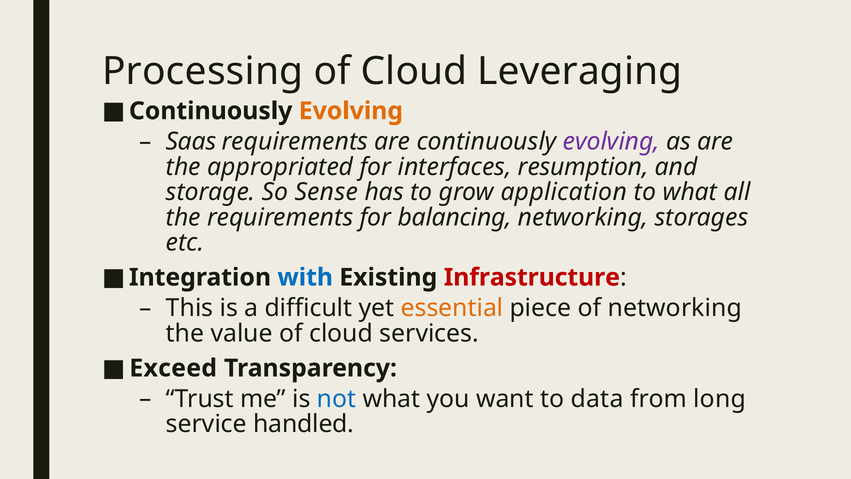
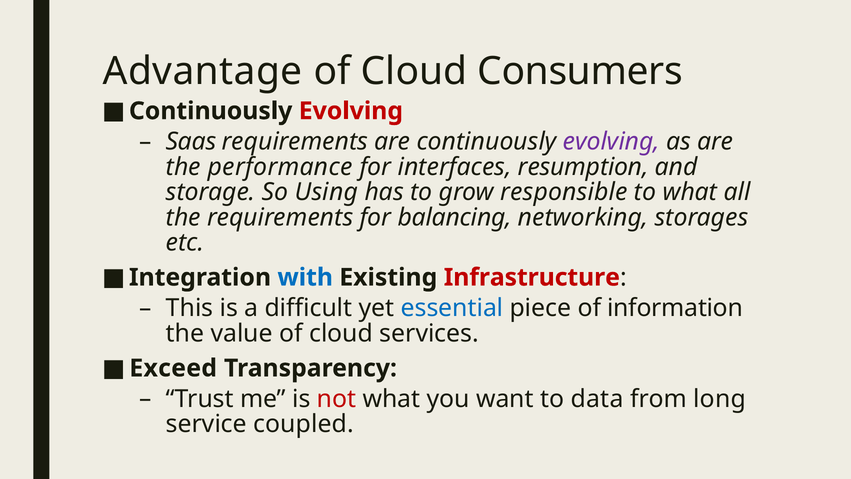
Processing: Processing -> Advantage
Leveraging: Leveraging -> Consumers
Evolving at (351, 111) colour: orange -> red
appropriated: appropriated -> performance
Sense: Sense -> Using
application: application -> responsible
essential colour: orange -> blue
of networking: networking -> information
not colour: blue -> red
handled: handled -> coupled
